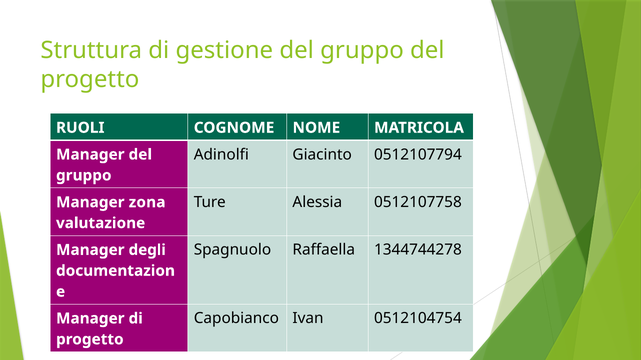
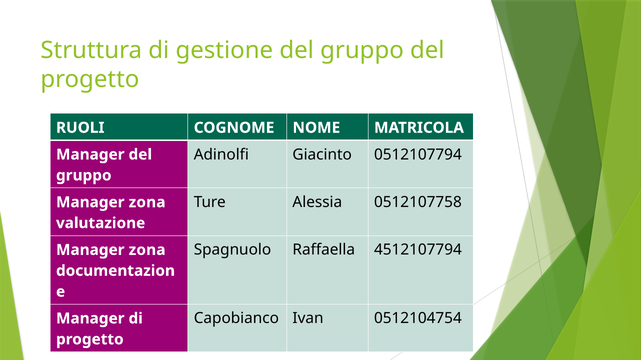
1344744278: 1344744278 -> 4512107794
degli at (147, 250): degli -> zona
